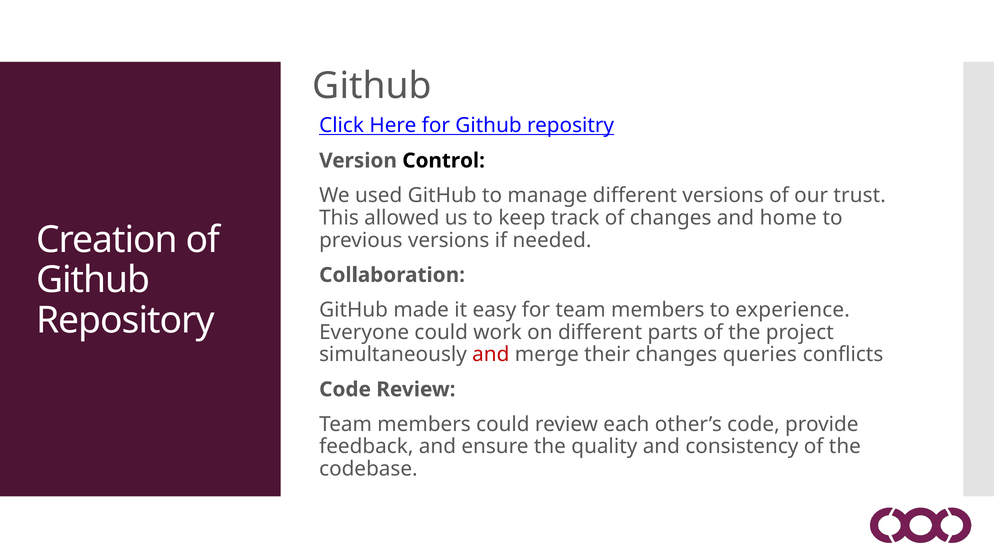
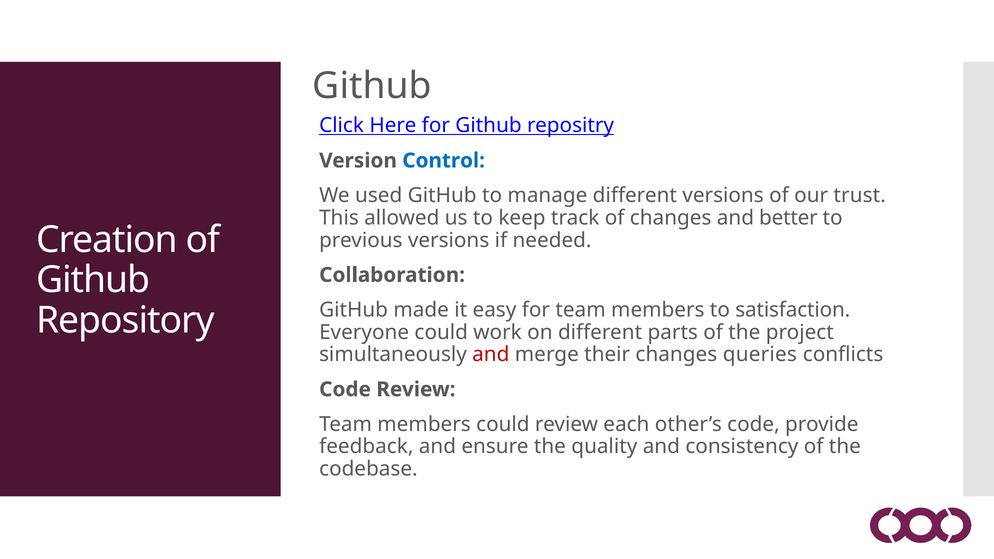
Control colour: black -> blue
home: home -> better
experience: experience -> satisfaction
